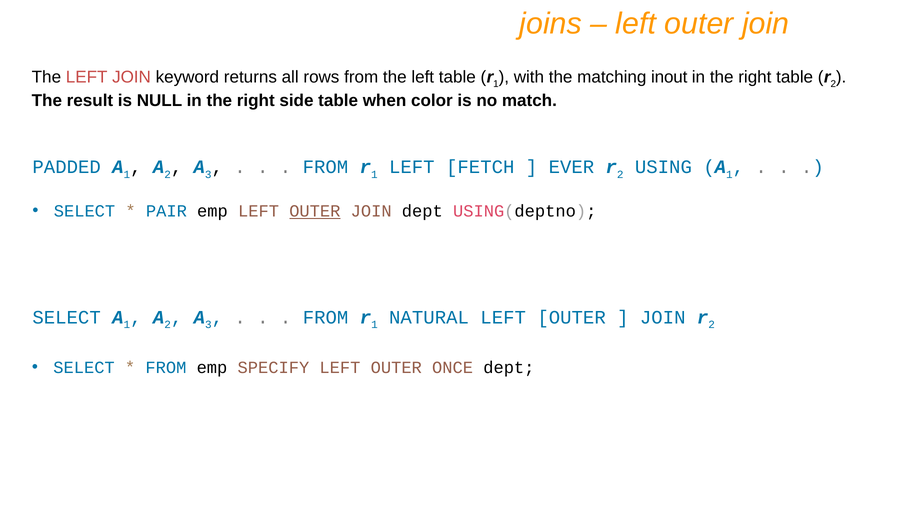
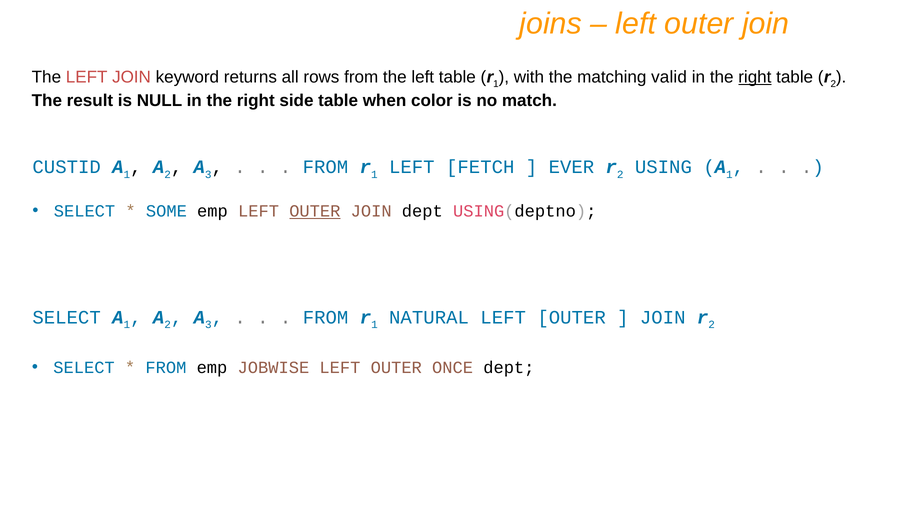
inout: inout -> valid
right at (755, 77) underline: none -> present
PADDED: PADDED -> CUSTID
PAIR: PAIR -> SOME
SPECIFY: SPECIFY -> JOBWISE
